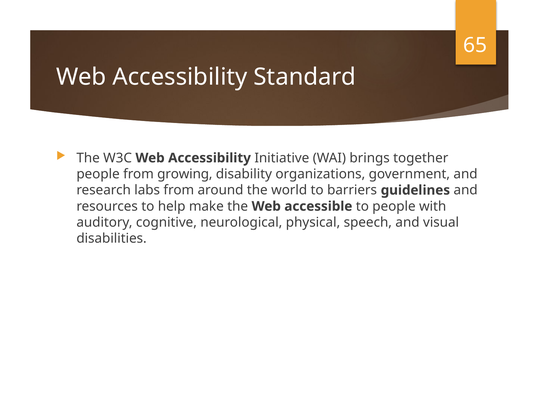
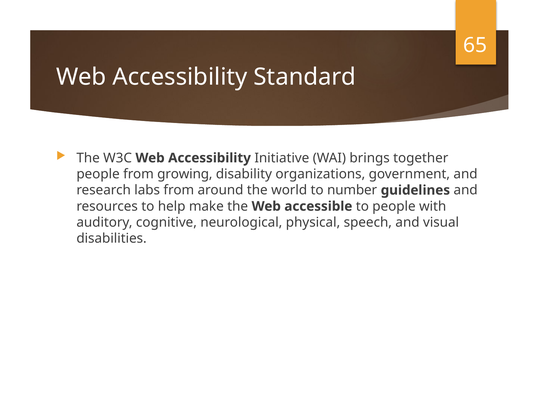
barriers: barriers -> number
